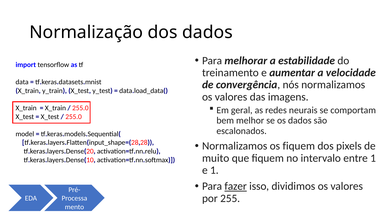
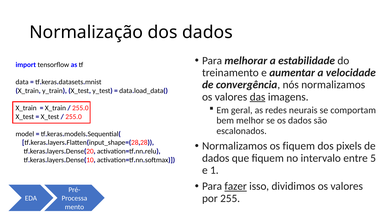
das underline: none -> present
muito at (216, 158): muito -> dados
entre 1: 1 -> 5
